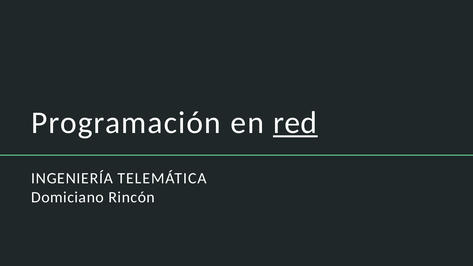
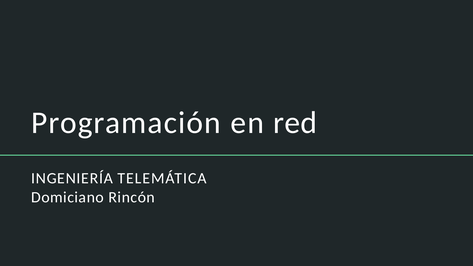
red underline: present -> none
